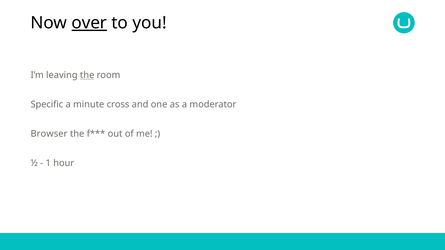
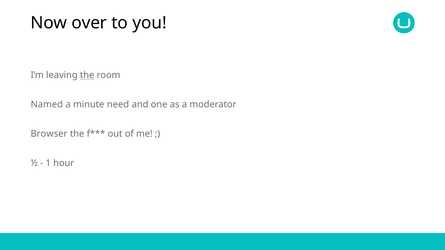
over underline: present -> none
Specific: Specific -> Named
cross: cross -> need
